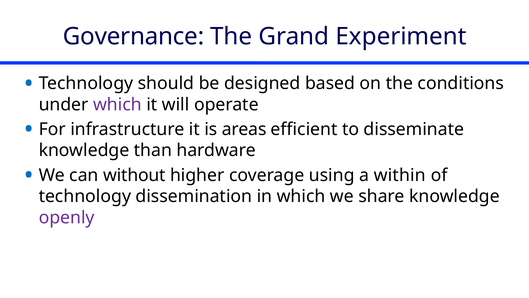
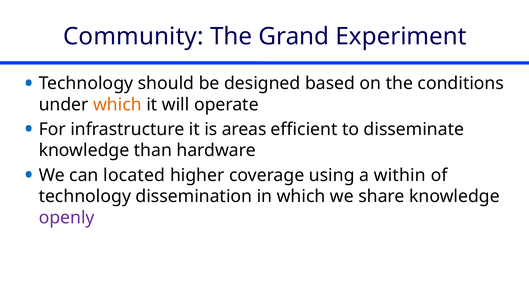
Governance: Governance -> Community
which at (117, 104) colour: purple -> orange
without: without -> located
